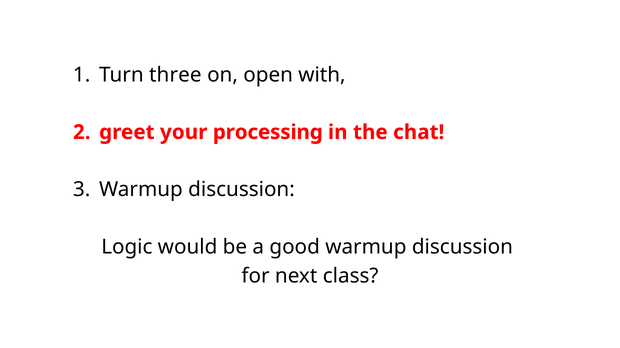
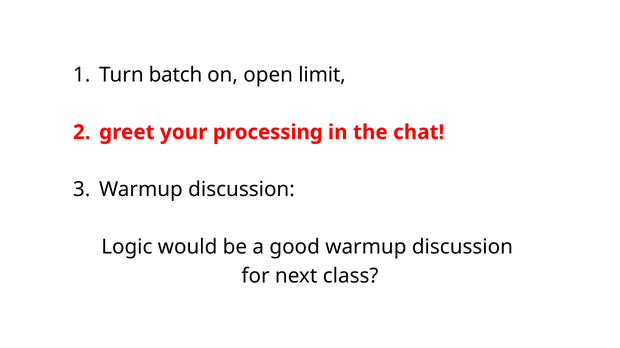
three: three -> batch
with: with -> limit
